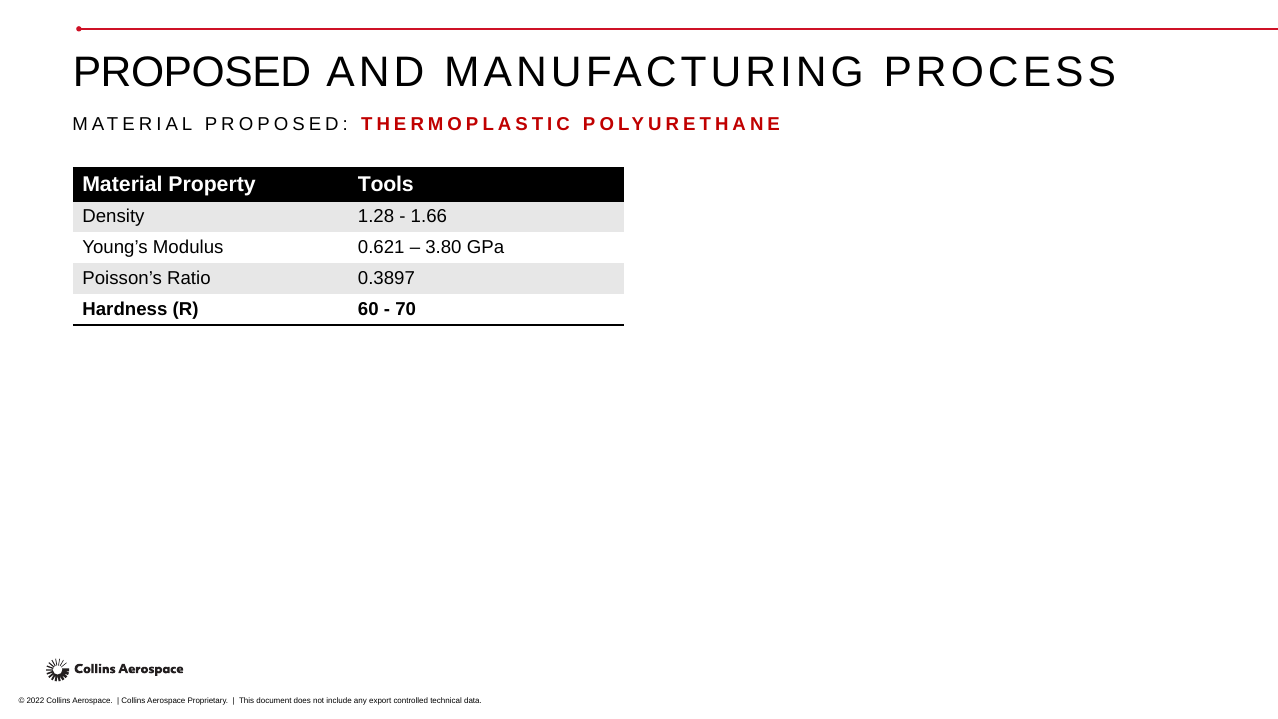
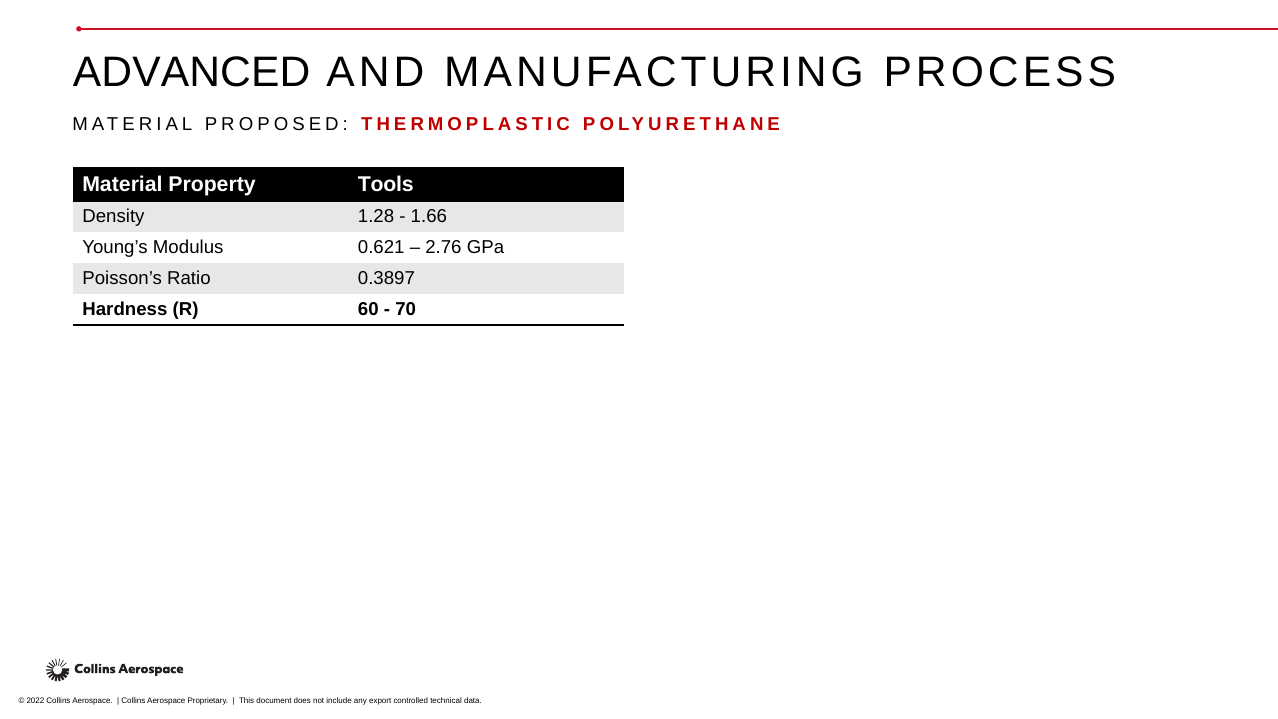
PROPOSED at (192, 73): PROPOSED -> ADVANCED
3.80: 3.80 -> 2.76
